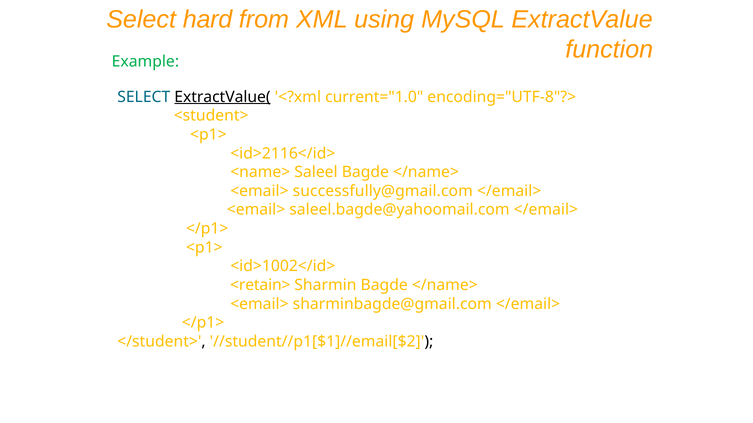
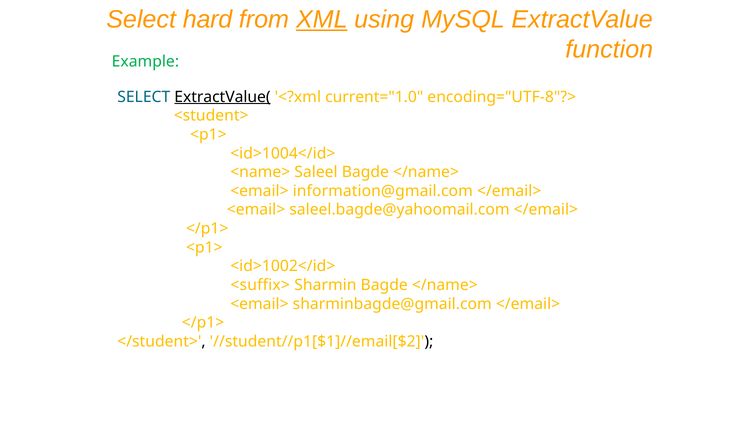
XML underline: none -> present
<id>2116</id>: <id>2116</id> -> <id>1004</id>
successfully@gmail.com: successfully@gmail.com -> information@gmail.com
<retain>: <retain> -> <suffix>
